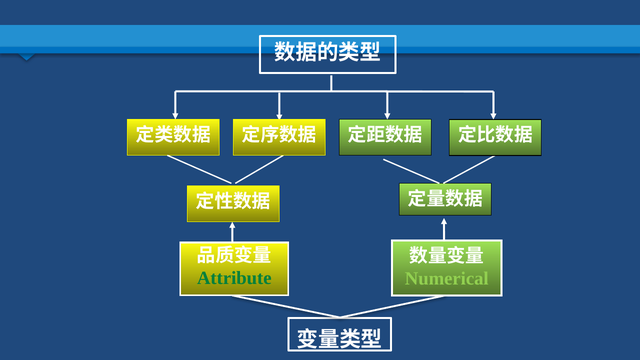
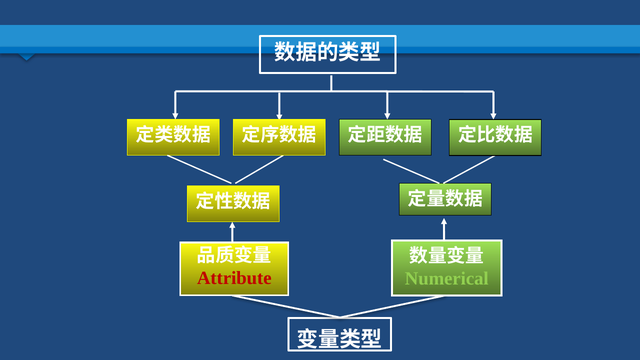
Attribute colour: green -> red
